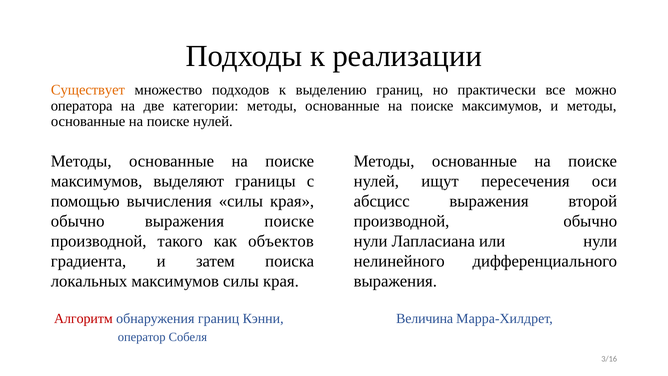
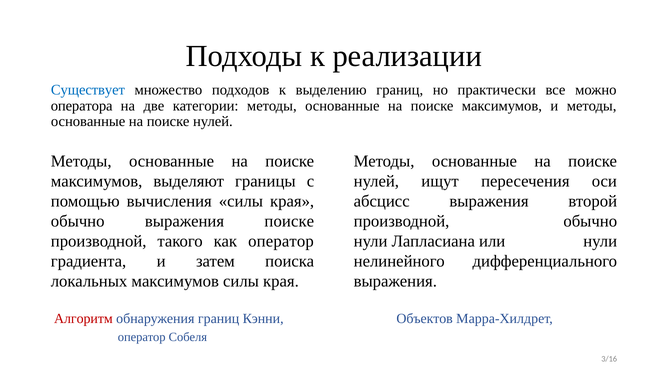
Существует colour: orange -> blue
как объектов: объектов -> оператор
Величина: Величина -> Объектов
